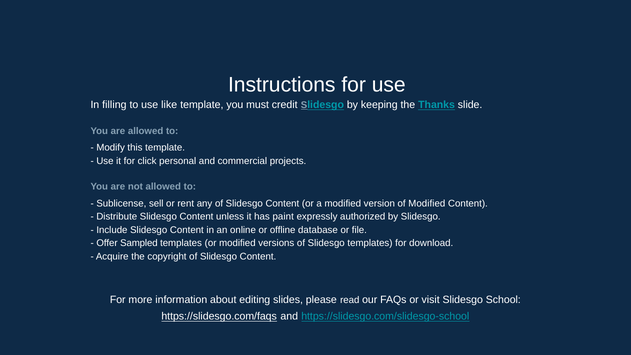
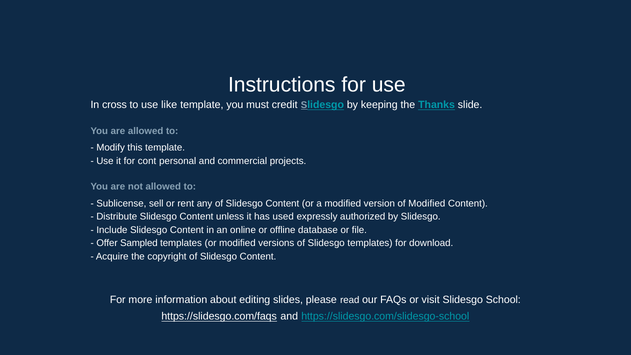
filling: filling -> cross
click: click -> cont
paint: paint -> used
